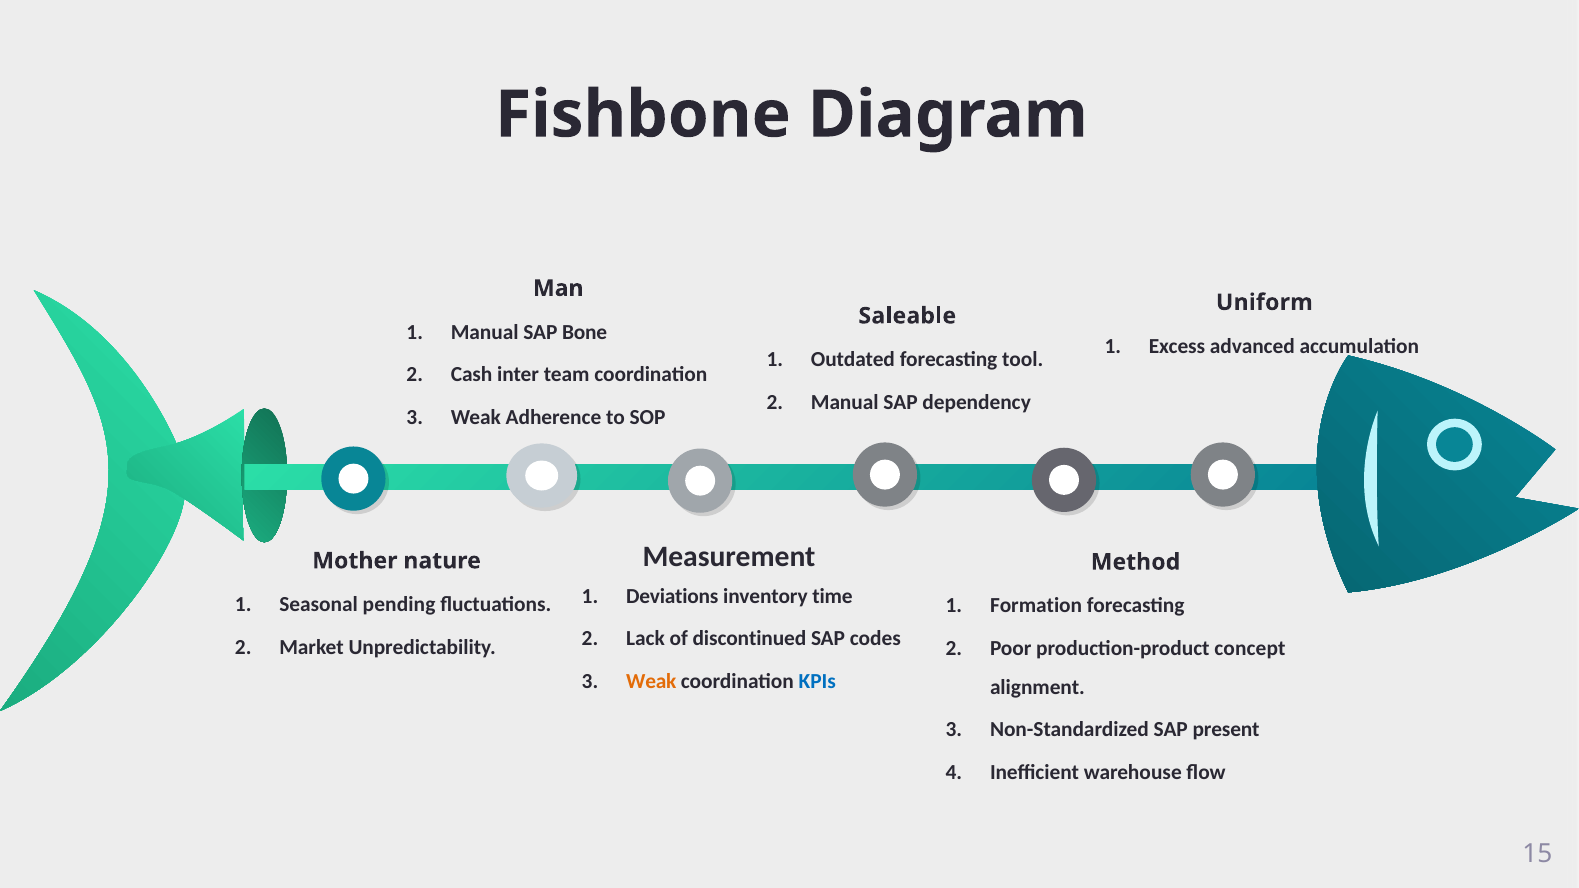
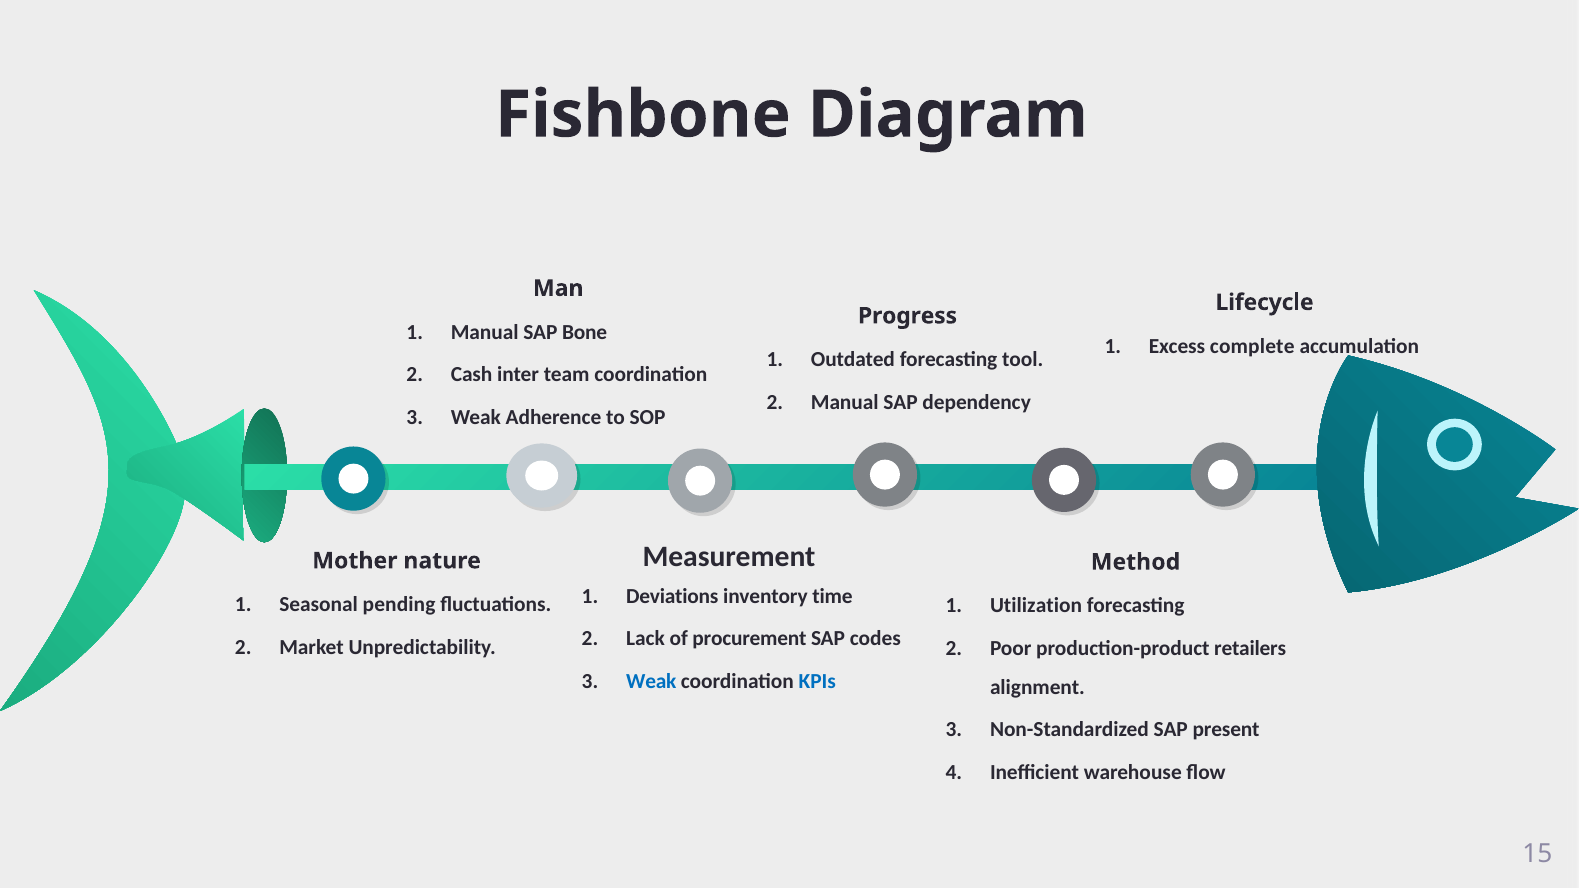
Uniform: Uniform -> Lifecycle
Saleable: Saleable -> Progress
advanced: advanced -> complete
Formation: Formation -> Utilization
discontinued: discontinued -> procurement
concept: concept -> retailers
Weak at (651, 682) colour: orange -> blue
